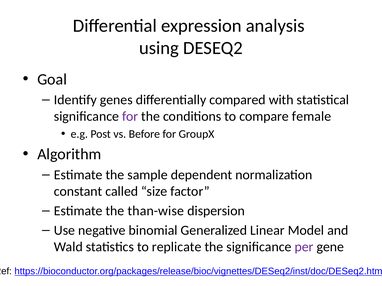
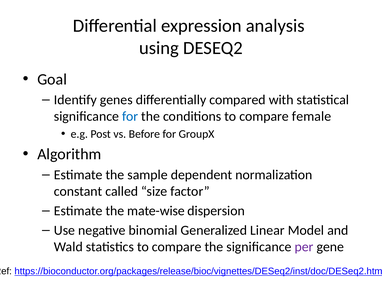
for at (130, 117) colour: purple -> blue
than-wise: than-wise -> mate-wise
statistics to replicate: replicate -> compare
